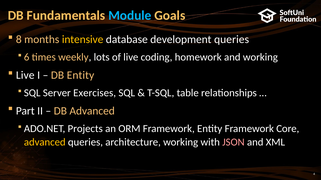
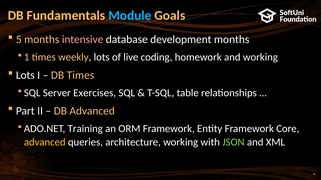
8: 8 -> 5
intensive colour: yellow -> pink
development queries: queries -> months
6: 6 -> 1
Live at (25, 75): Live -> Lots
DB Entity: Entity -> Times
Projects: Projects -> Training
JSON colour: pink -> light green
